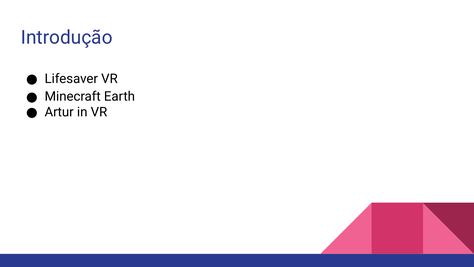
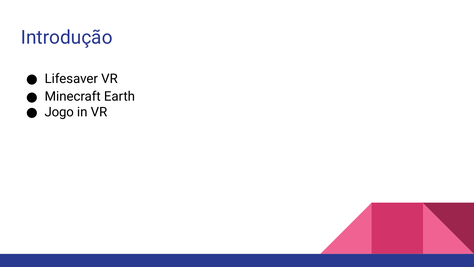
Artur: Artur -> Jogo
